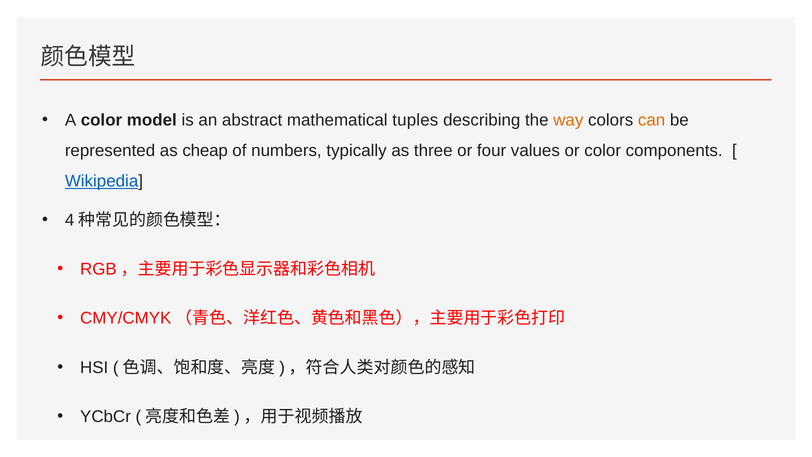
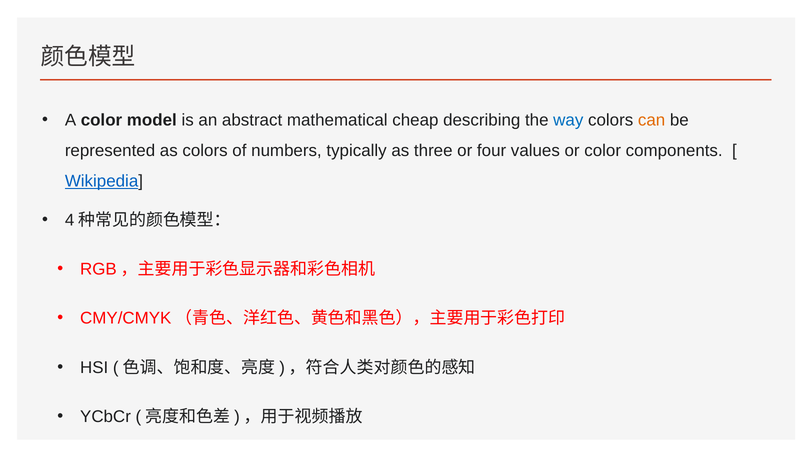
tuples: tuples -> cheap
way colour: orange -> blue
as cheap: cheap -> colors
